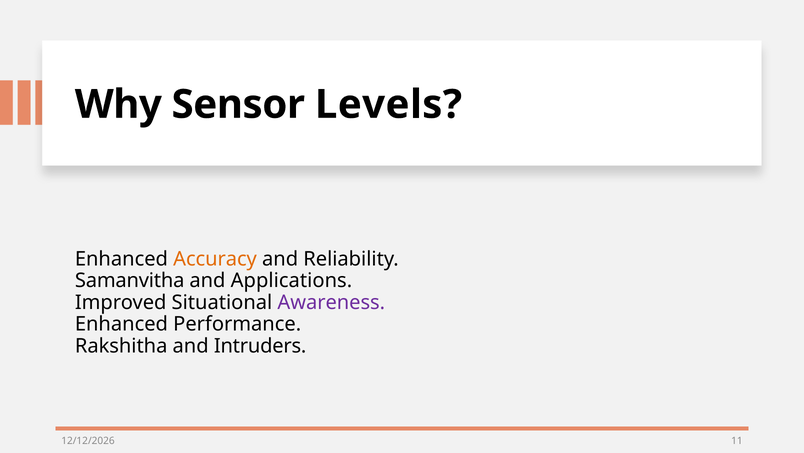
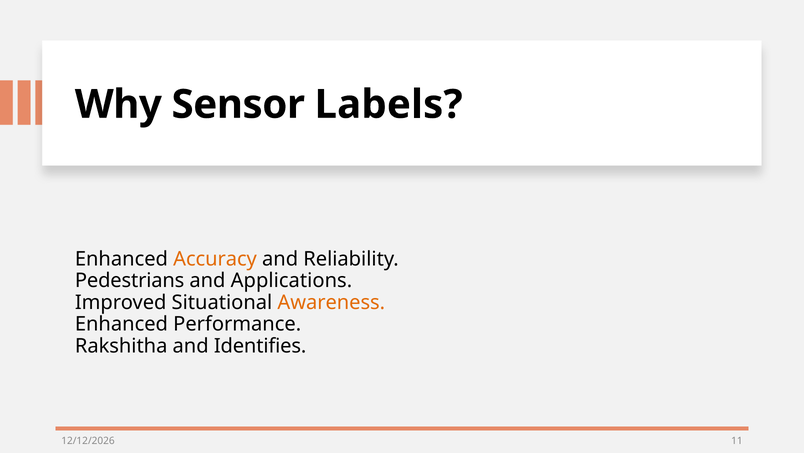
Levels: Levels -> Labels
Samanvitha: Samanvitha -> Pedestrians
Awareness colour: purple -> orange
Intruders: Intruders -> Identifies
